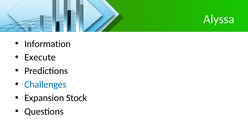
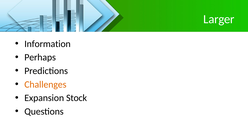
Alyssa: Alyssa -> Larger
Execute: Execute -> Perhaps
Challenges colour: blue -> orange
